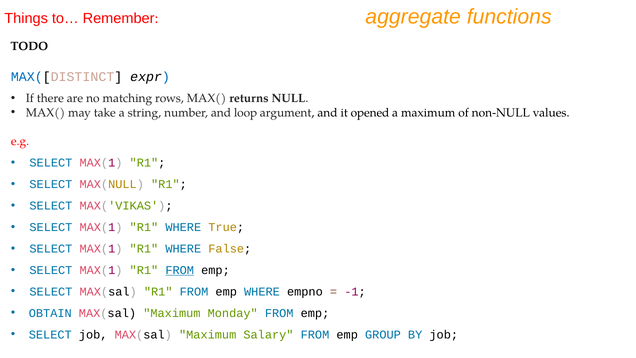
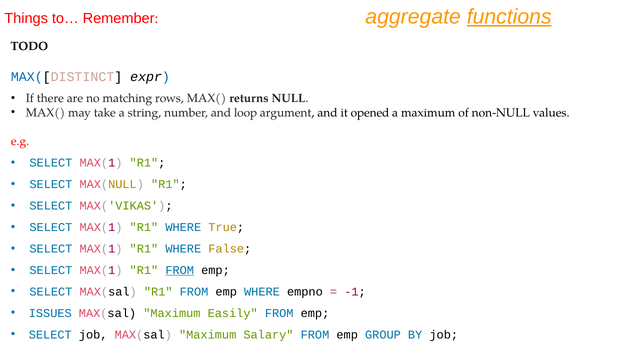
functions underline: none -> present
OBTAIN: OBTAIN -> ISSUES
Monday: Monday -> Easily
